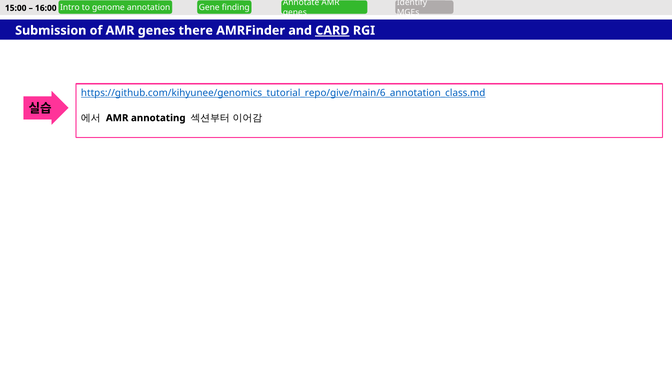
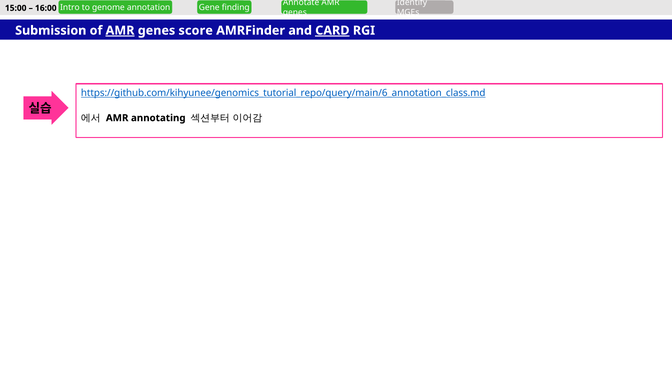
AMR at (120, 31) underline: none -> present
there: there -> score
https://github.com/kihyunee/genomics_tutorial_repo/give/main/6_annotation_class.md: https://github.com/kihyunee/genomics_tutorial_repo/give/main/6_annotation_class.md -> https://github.com/kihyunee/genomics_tutorial_repo/query/main/6_annotation_class.md
